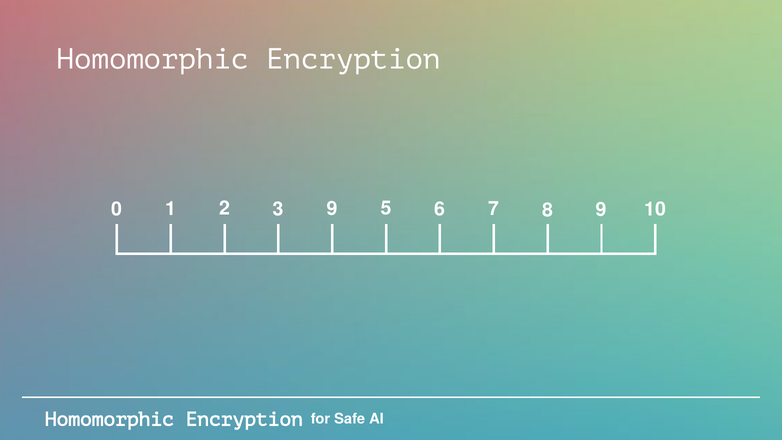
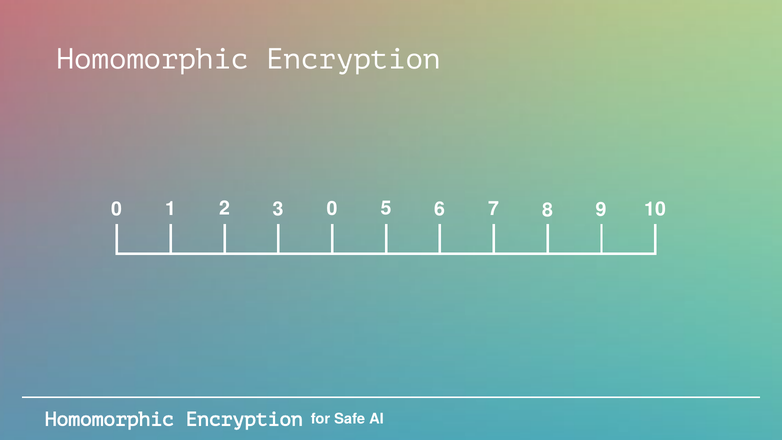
3 9: 9 -> 0
